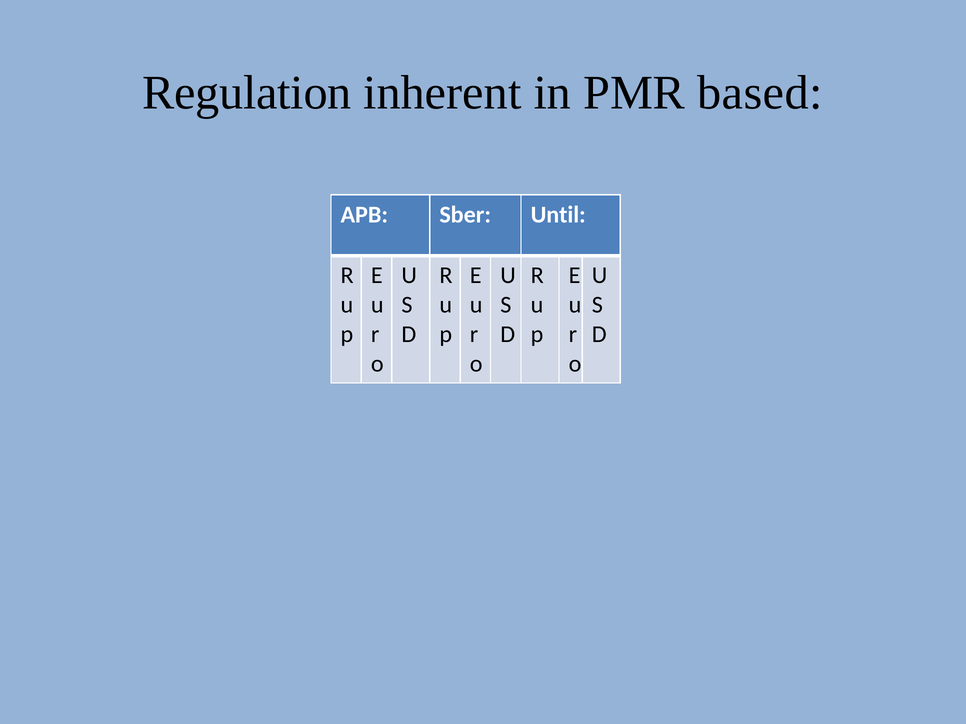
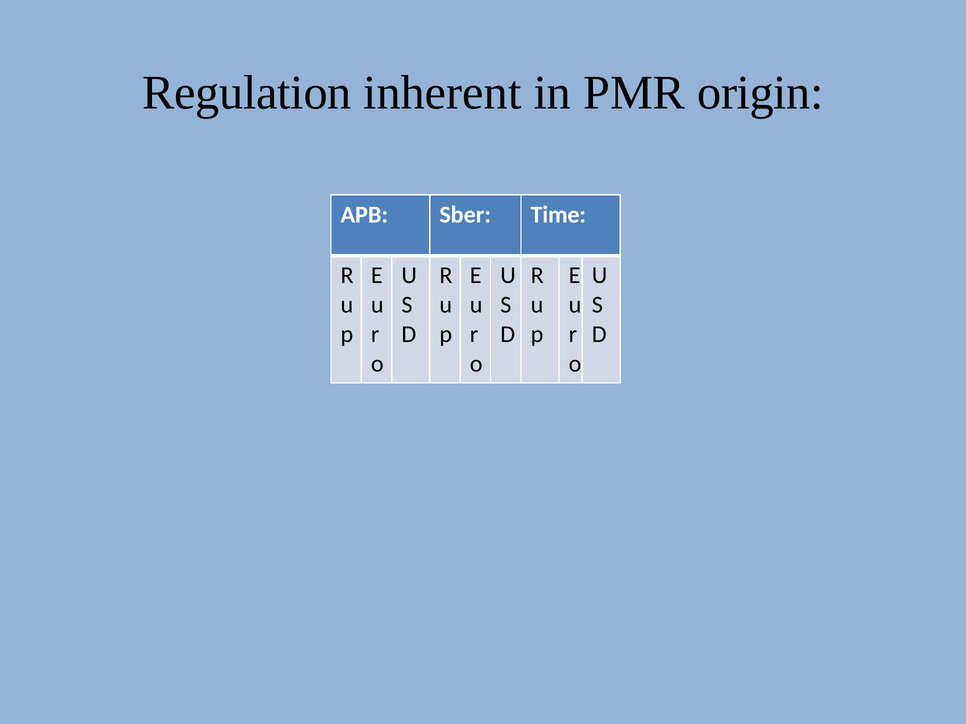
based: based -> origin
Until: Until -> Time
